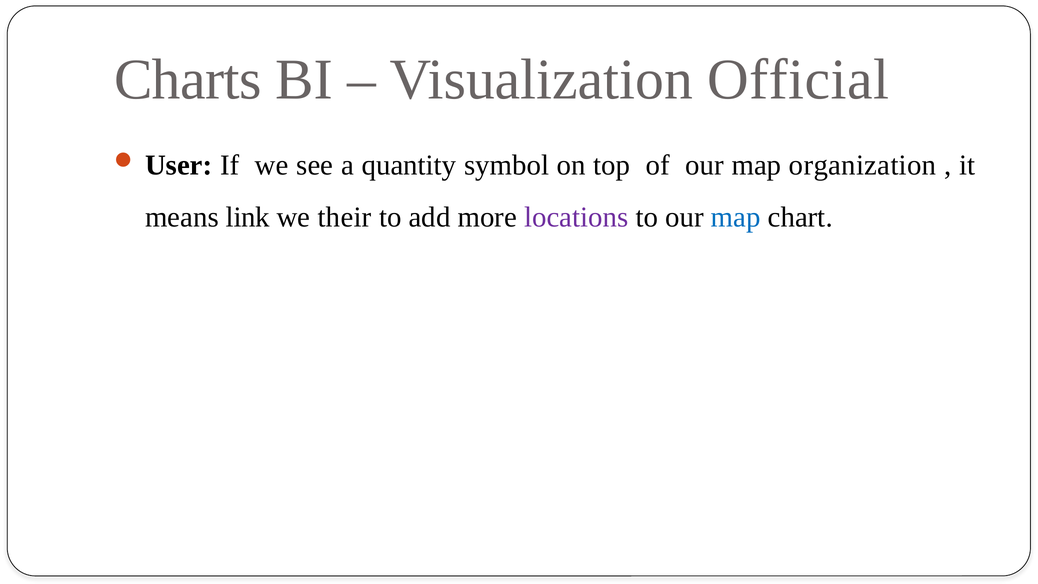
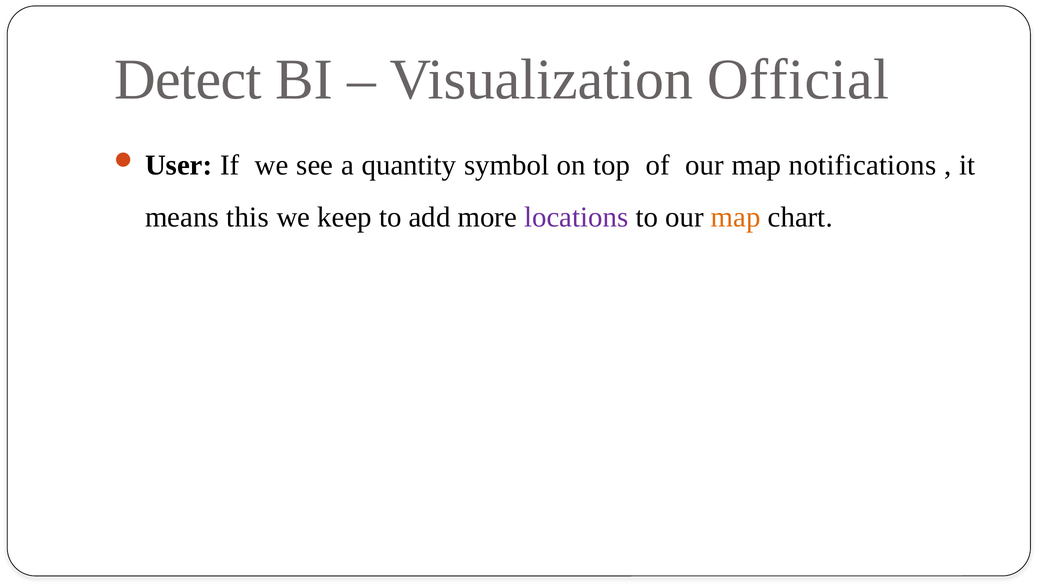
Charts: Charts -> Detect
organization: organization -> notifications
link: link -> this
their: their -> keep
map at (736, 217) colour: blue -> orange
